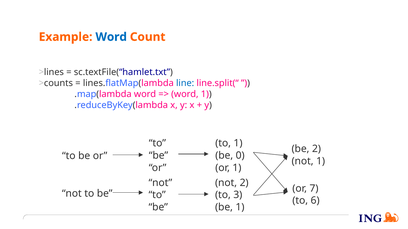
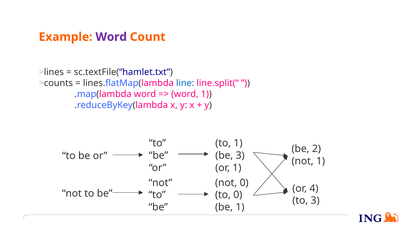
Word at (111, 37) colour: blue -> purple
be 0: 0 -> 3
not 2: 2 -> 0
7: 7 -> 4
to 3: 3 -> 0
to 6: 6 -> 3
